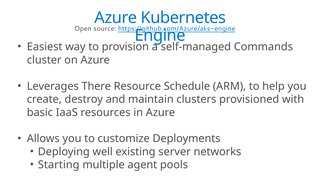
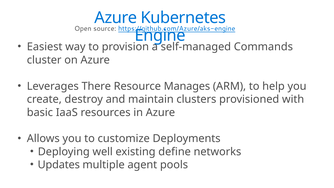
Schedule: Schedule -> Manages
server: server -> define
Starting: Starting -> Updates
